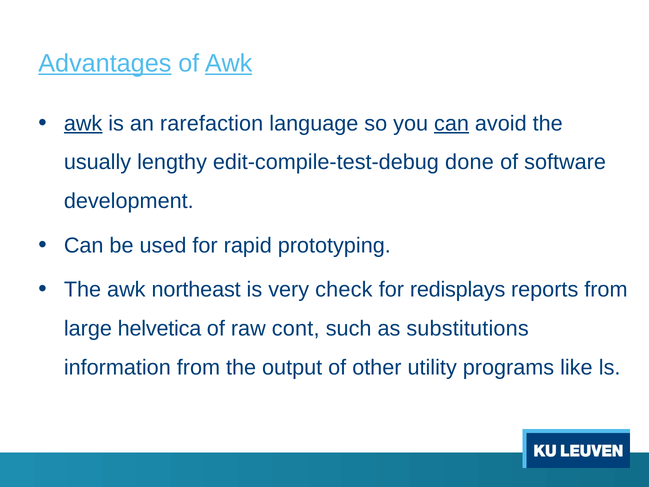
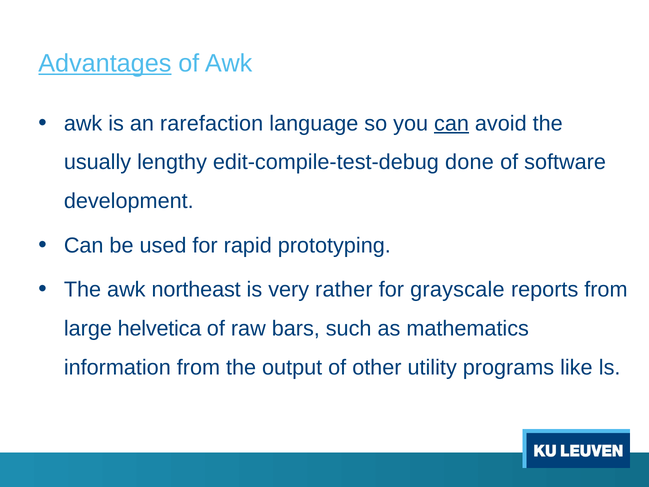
Awk at (229, 63) underline: present -> none
awk at (83, 123) underline: present -> none
check: check -> rather
redisplays: redisplays -> grayscale
cont: cont -> bars
substitutions: substitutions -> mathematics
